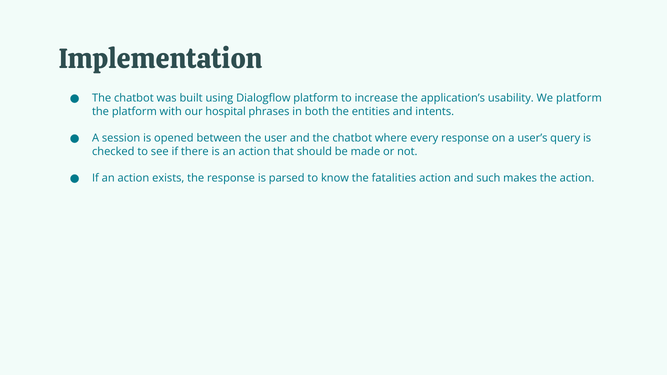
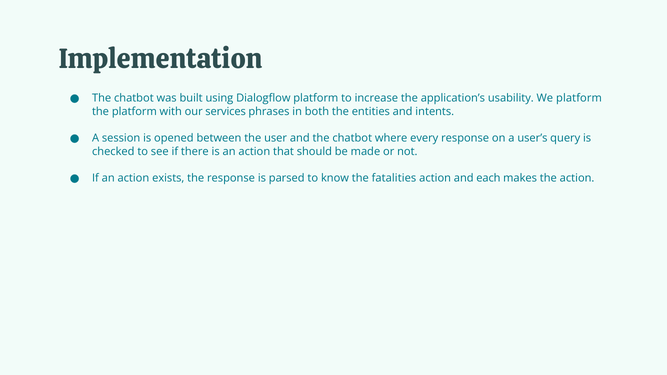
hospital: hospital -> services
such: such -> each
